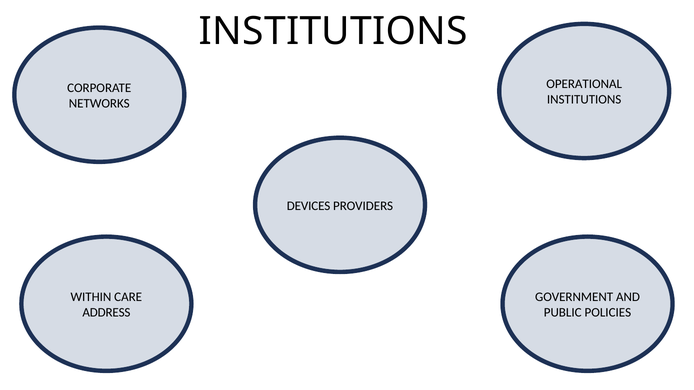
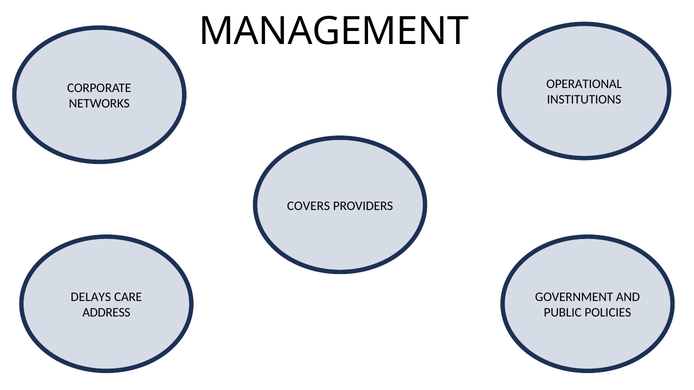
INSTITUTIONS at (333, 31): INSTITUTIONS -> MANAGEMENT
DEVICES: DEVICES -> COVERS
WITHIN: WITHIN -> DELAYS
